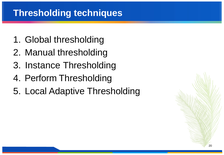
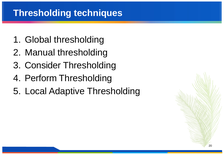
Instance: Instance -> Consider
